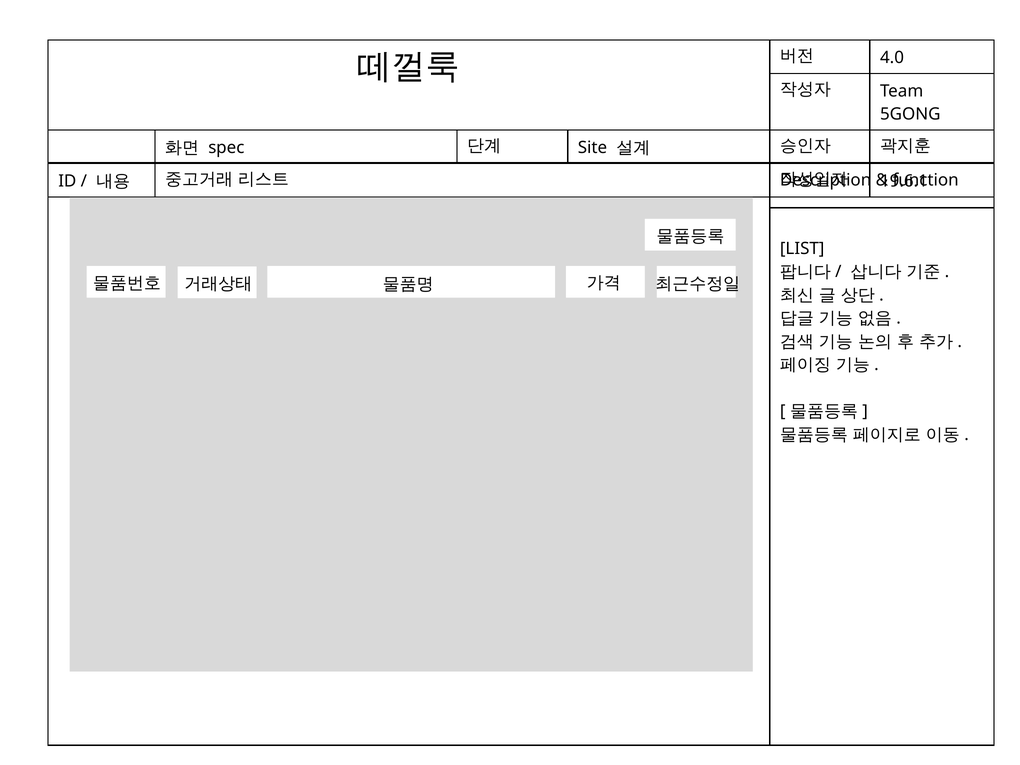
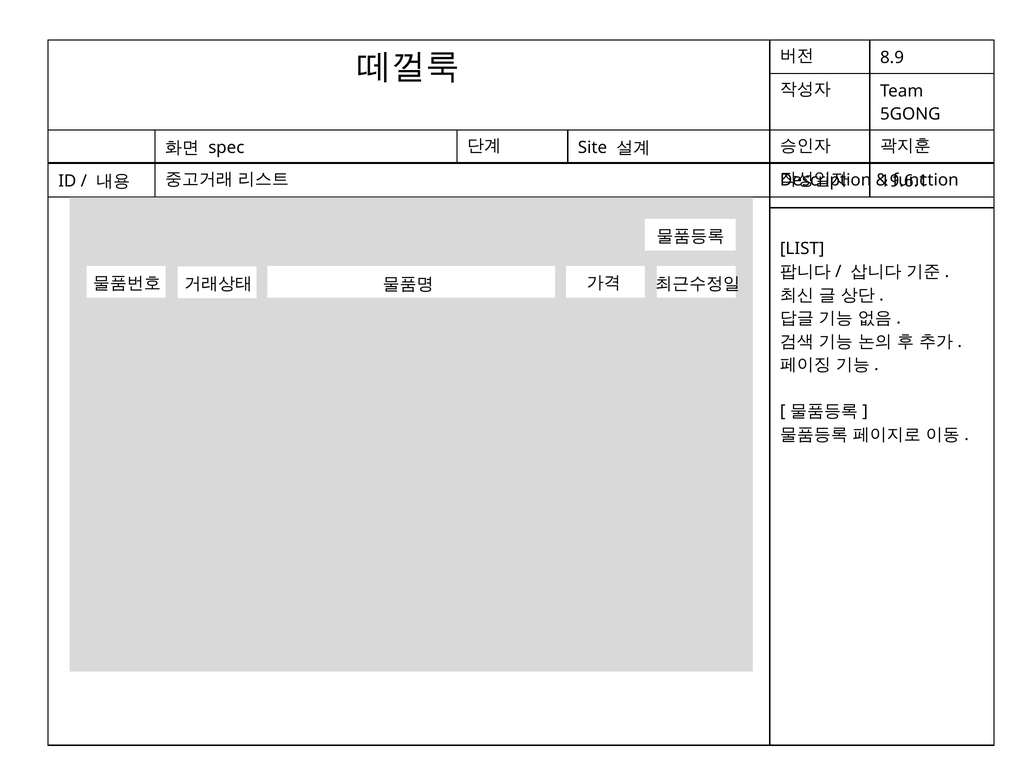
4.0: 4.0 -> 8.9
